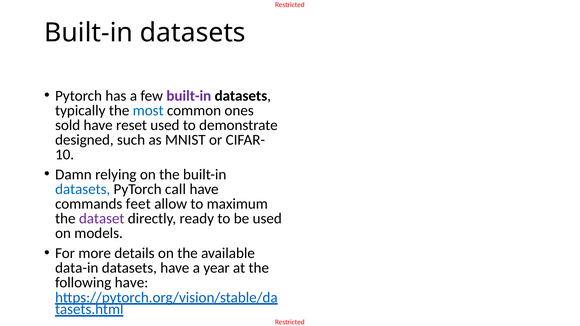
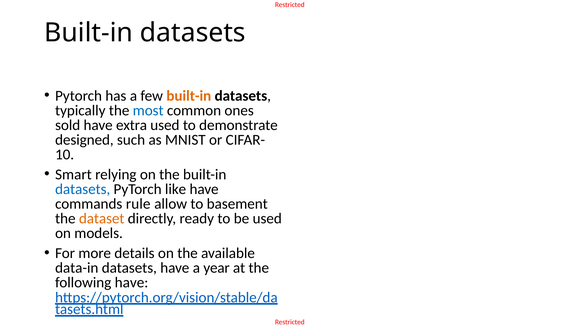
built-in at (189, 96) colour: purple -> orange
reset: reset -> extra
Damn: Damn -> Smart
call: call -> like
feet: feet -> rule
maximum: maximum -> basement
dataset colour: purple -> orange
